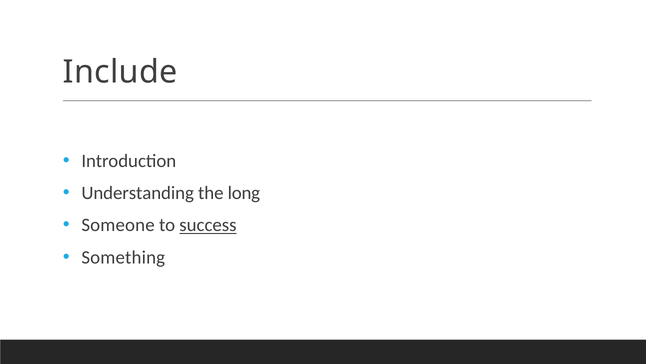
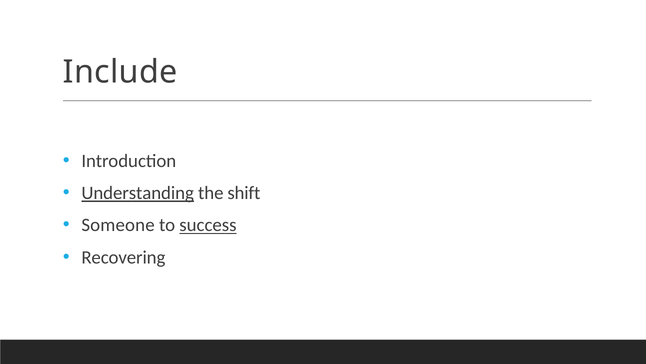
Understanding underline: none -> present
long: long -> shift
Something: Something -> Recovering
